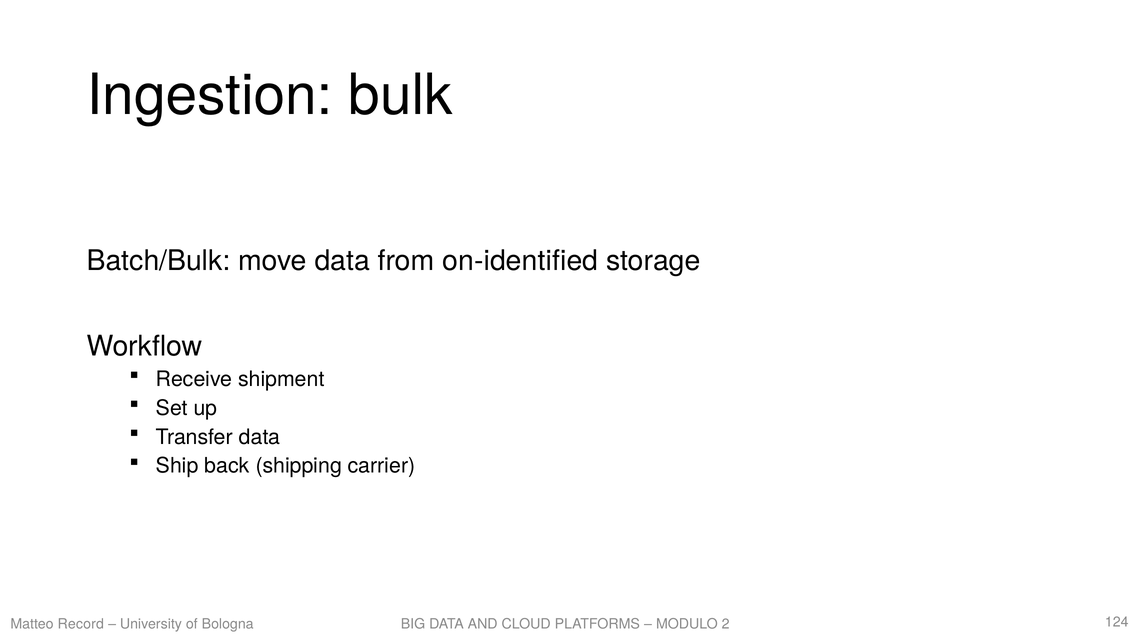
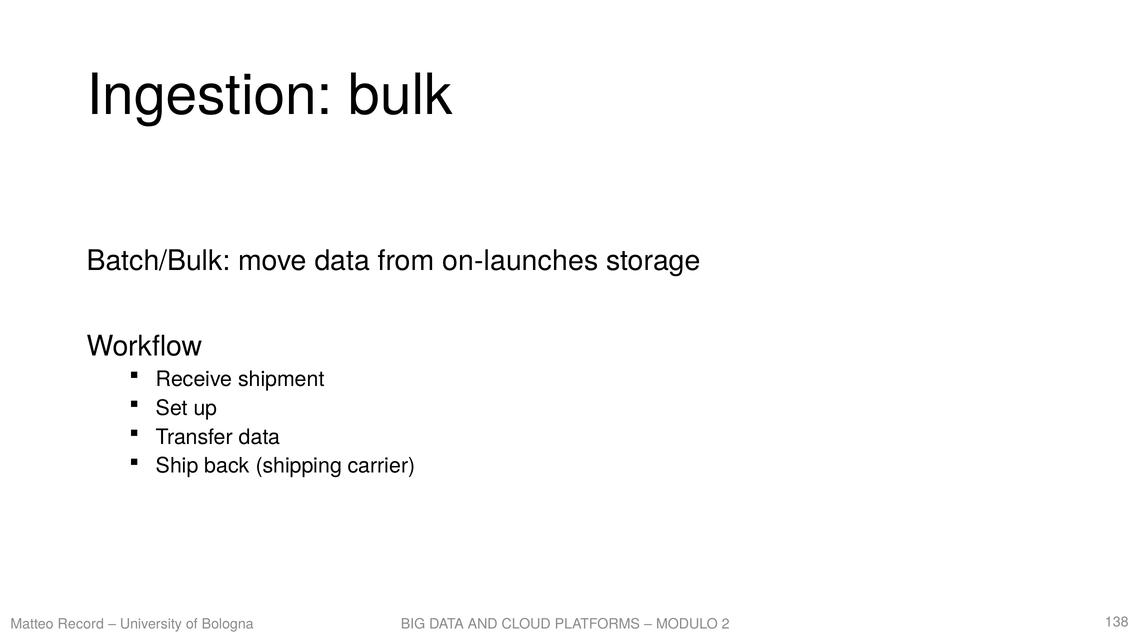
on-identified: on-identified -> on-launches
124: 124 -> 138
